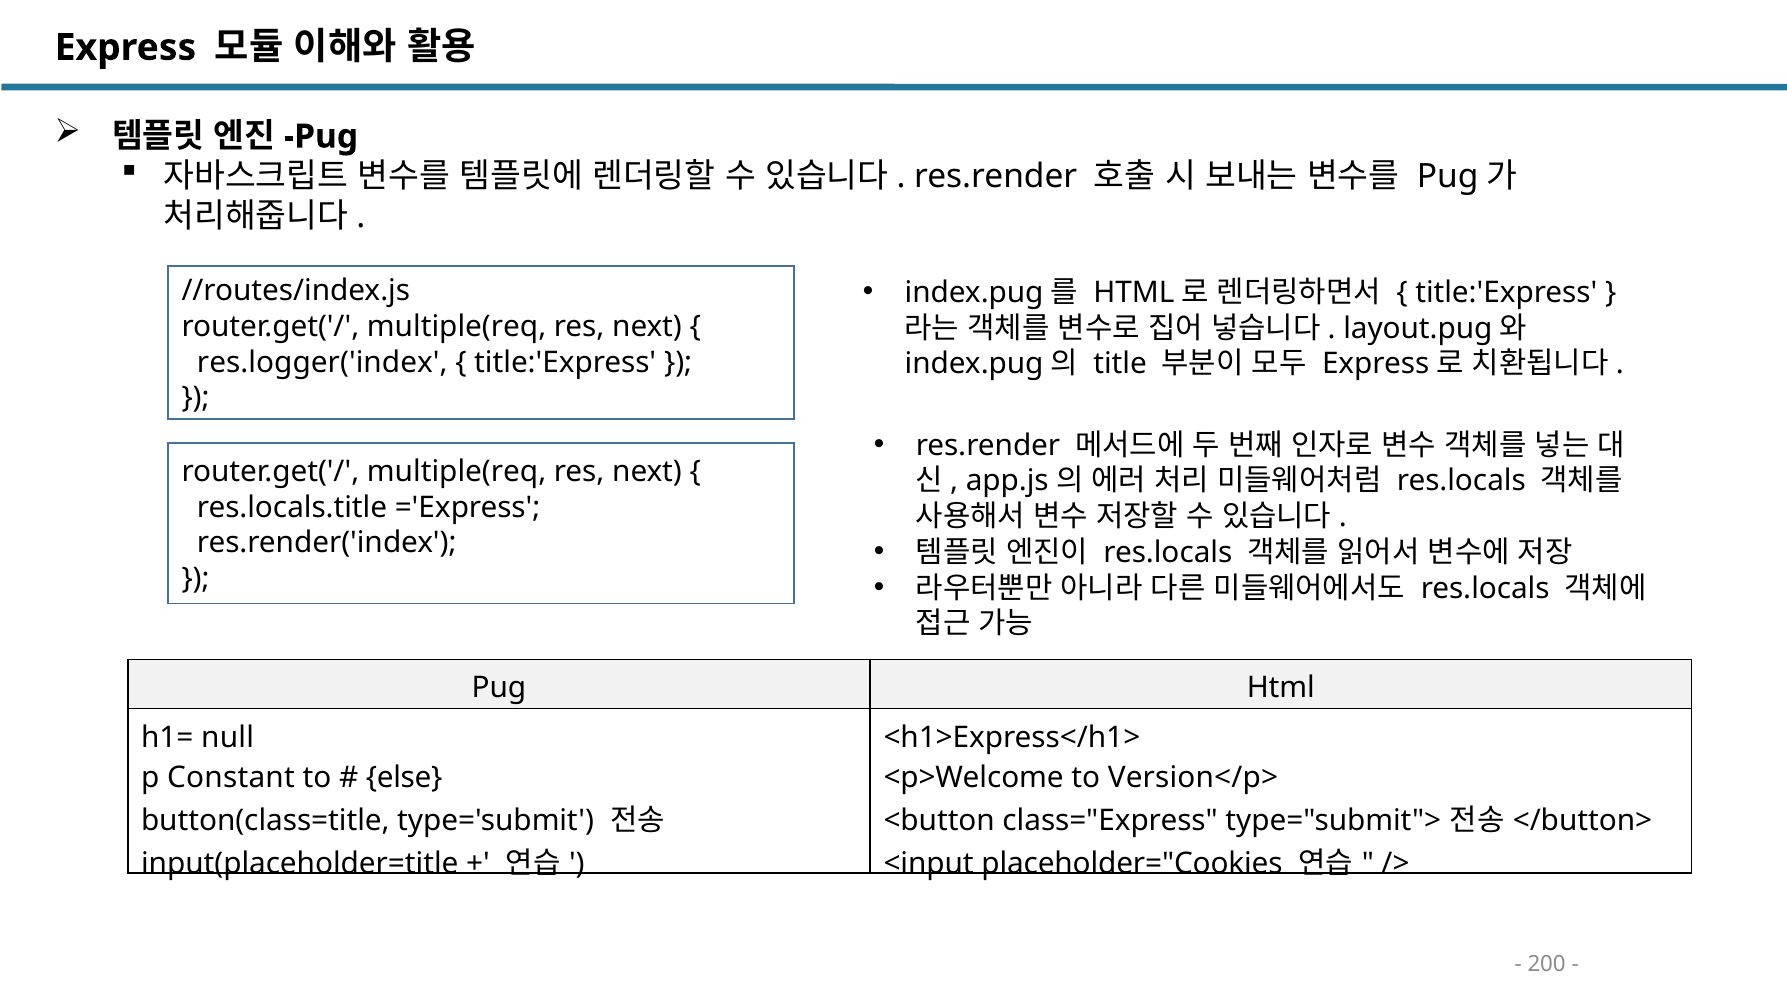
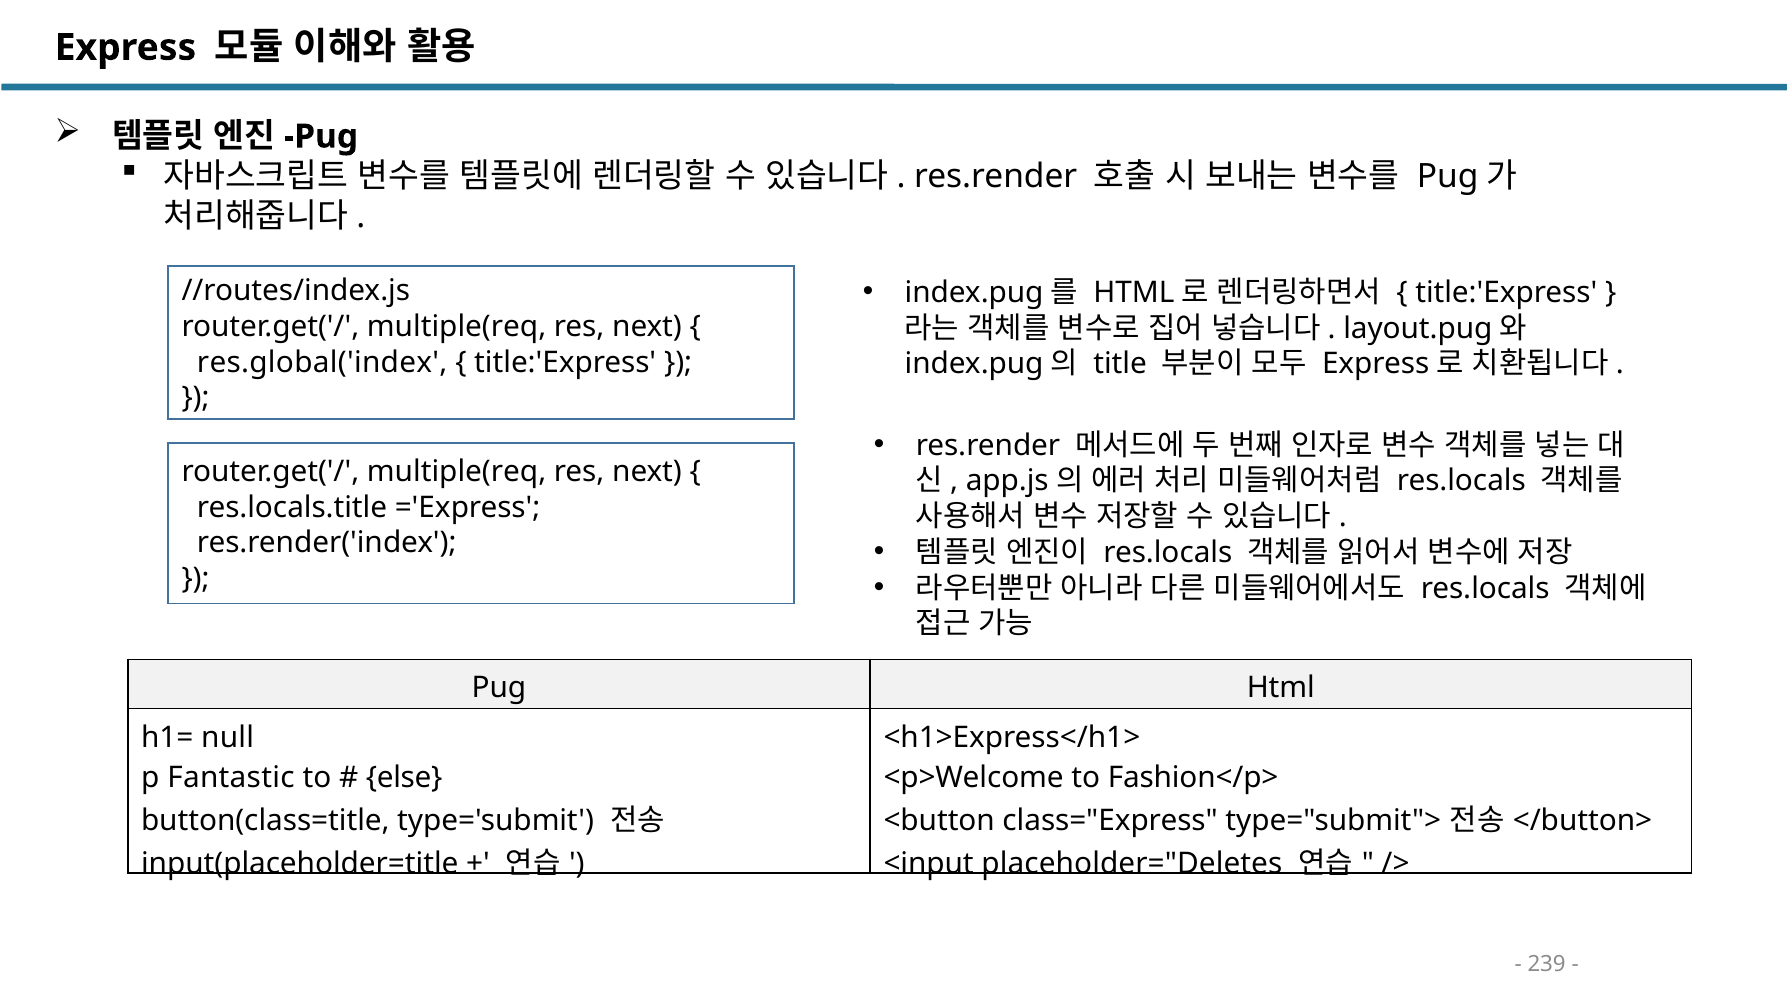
res.logger('index: res.logger('index -> res.global('index
Constant: Constant -> Fantastic
Version</p>: Version</p> -> Fashion</p>
placeholder="Cookies: placeholder="Cookies -> placeholder="Deletes
200: 200 -> 239
